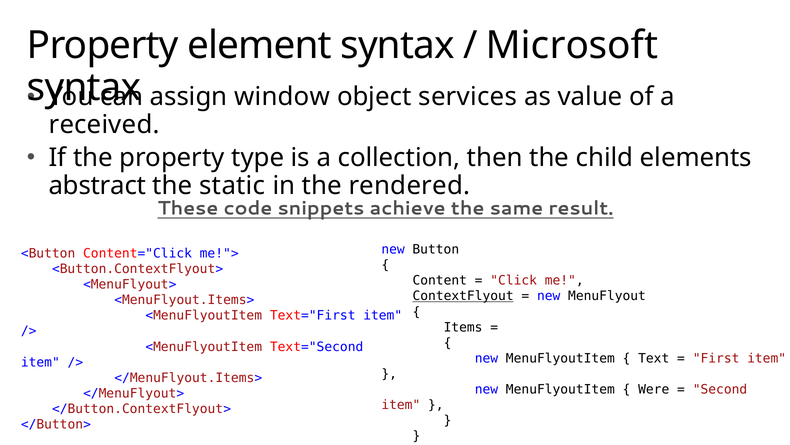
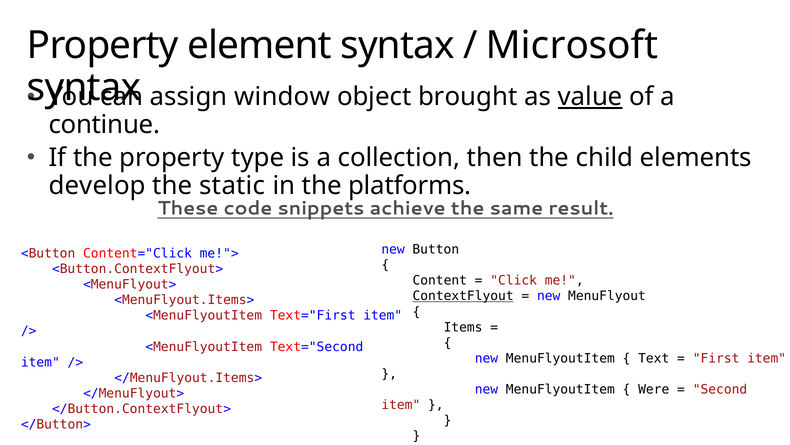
services: services -> brought
value underline: none -> present
received: received -> continue
abstract: abstract -> develop
rendered: rendered -> platforms
